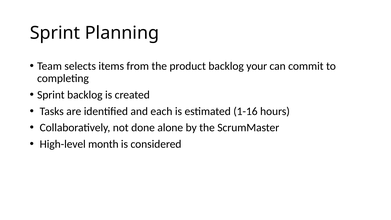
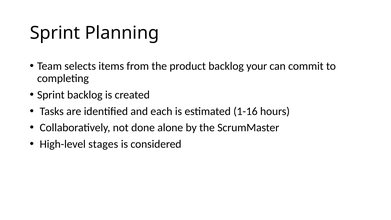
month: month -> stages
